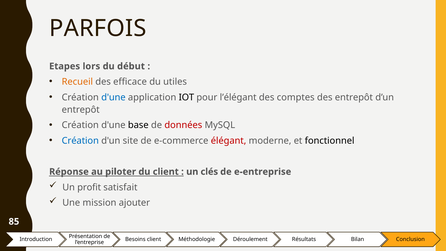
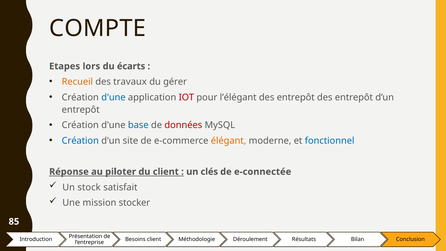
PARFOIS: PARFOIS -> COMPTE
début: début -> écarts
efficace: efficace -> travaux
utiles: utiles -> gérer
IOT colour: black -> red
comptes at (296, 97): comptes -> entrepôt
base colour: black -> blue
élégant colour: red -> orange
fonctionnel colour: black -> blue
e-entreprise: e-entreprise -> e-connectée
profit: profit -> stock
ajouter: ajouter -> stocker
